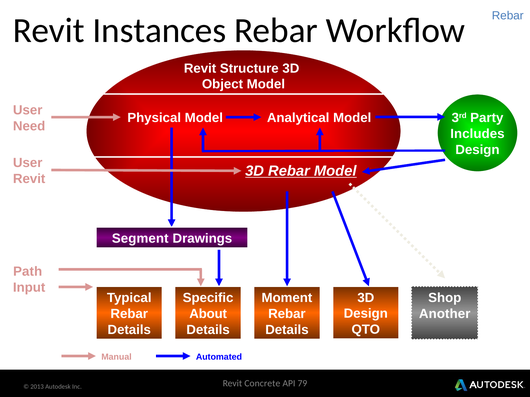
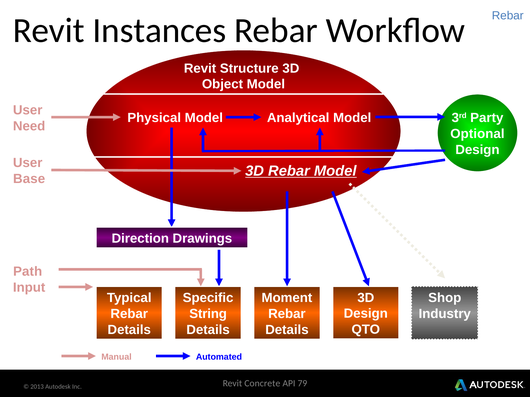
Includes: Includes -> Optional
Revit at (29, 179): Revit -> Base
Segment: Segment -> Direction
About: About -> String
Another: Another -> Industry
